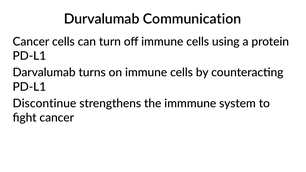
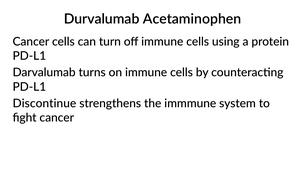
Communication: Communication -> Acetaminophen
